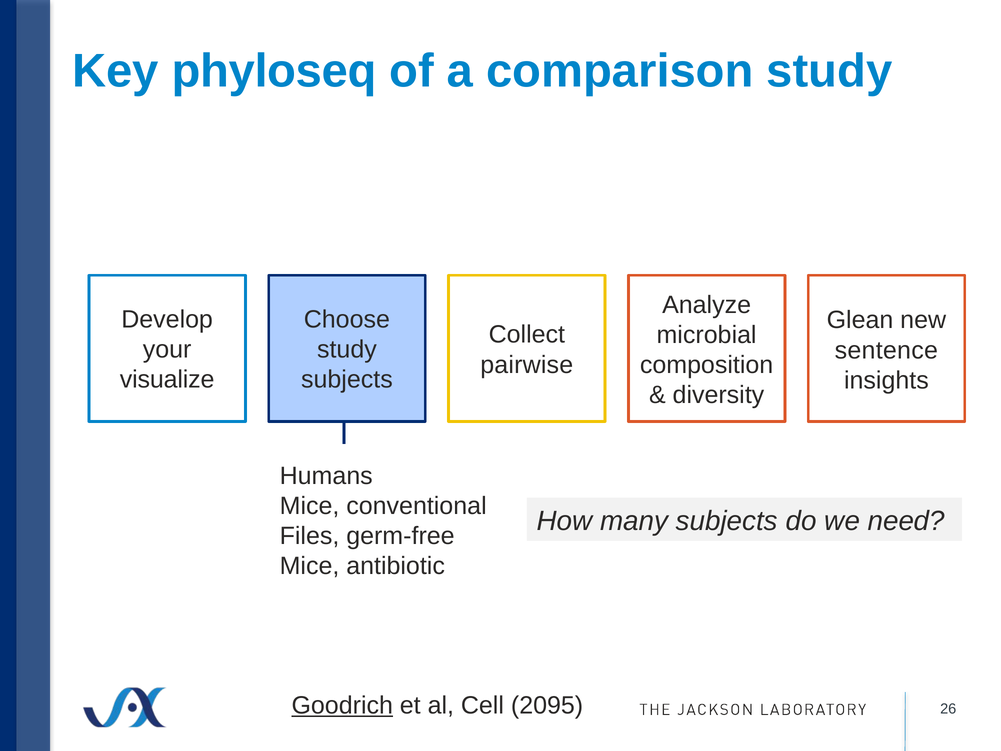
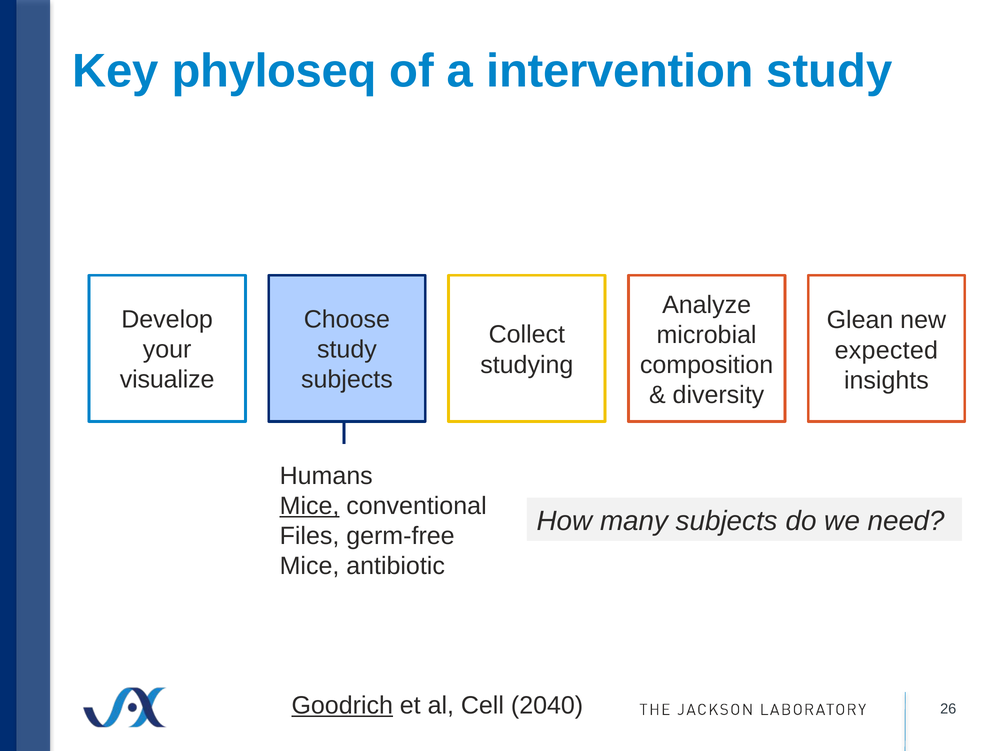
comparison: comparison -> intervention
sentence: sentence -> expected
pairwise: pairwise -> studying
Mice at (310, 506) underline: none -> present
2095: 2095 -> 2040
